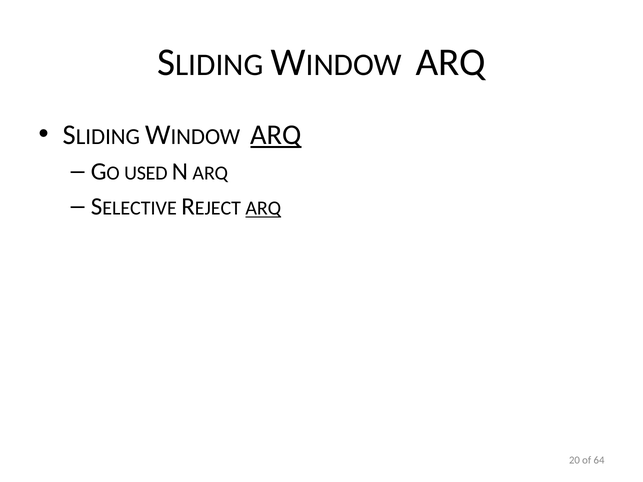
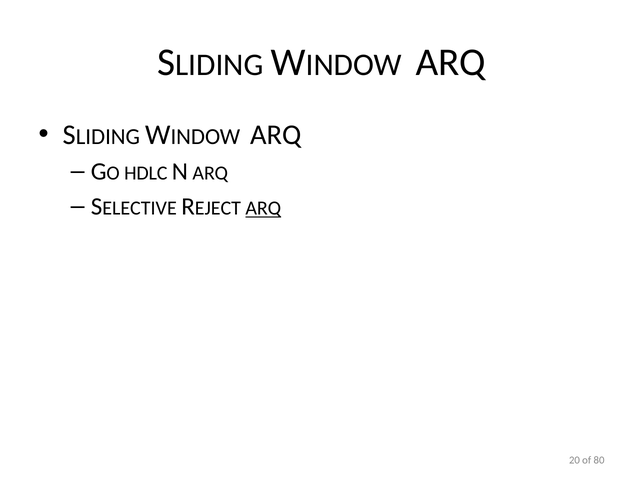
ARQ at (276, 135) underline: present -> none
USED: USED -> HDLC
64: 64 -> 80
